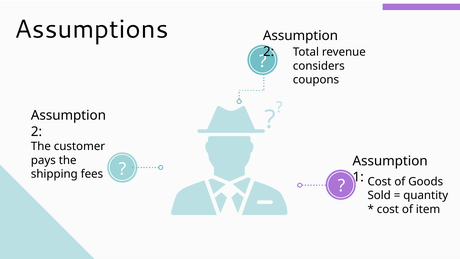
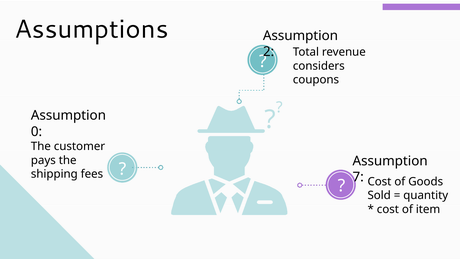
2 at (37, 132): 2 -> 0
1: 1 -> 7
